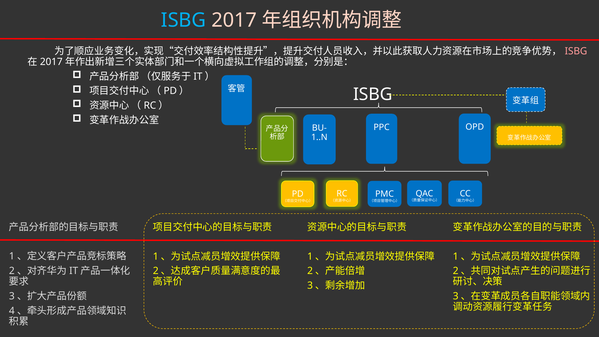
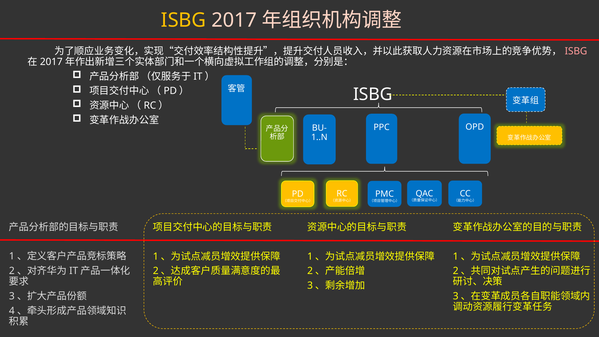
ISBG at (184, 20) colour: light blue -> yellow
